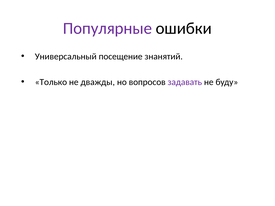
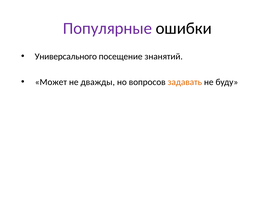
Универсальный: Универсальный -> Универсального
Только: Только -> Может
задавать colour: purple -> orange
